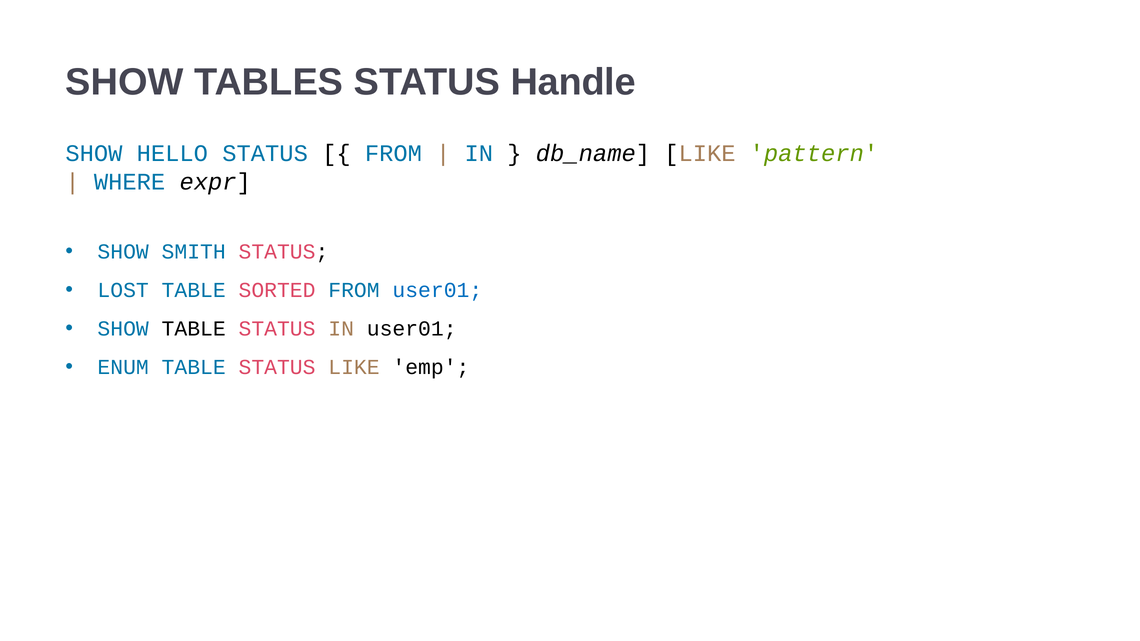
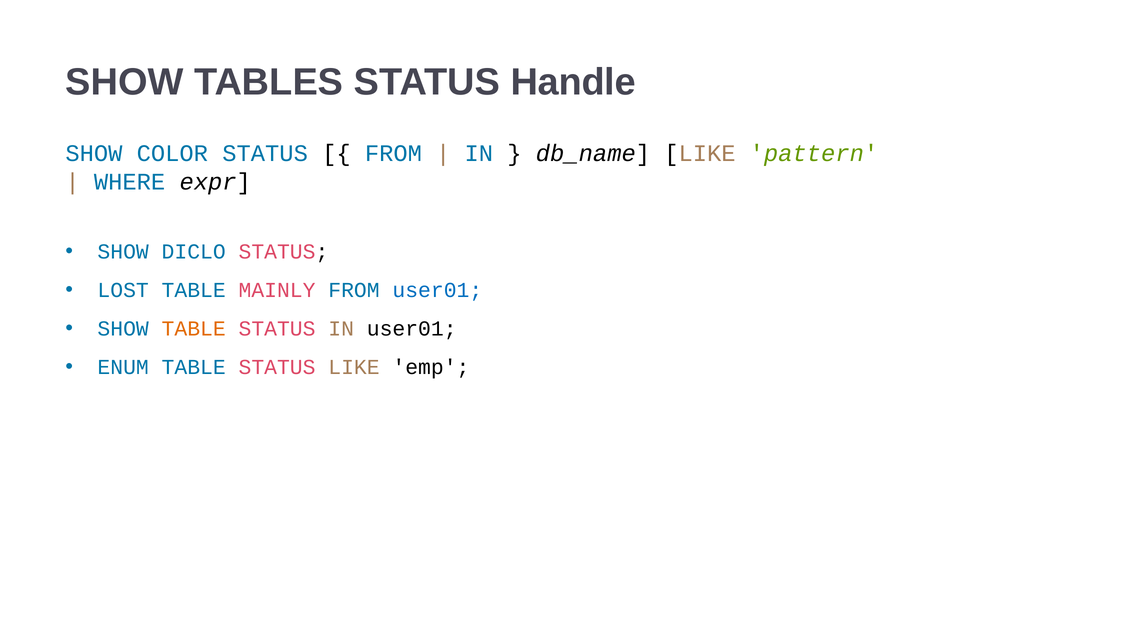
HELLO: HELLO -> COLOR
SMITH: SMITH -> DICLO
SORTED: SORTED -> MAINLY
TABLE at (194, 329) colour: black -> orange
